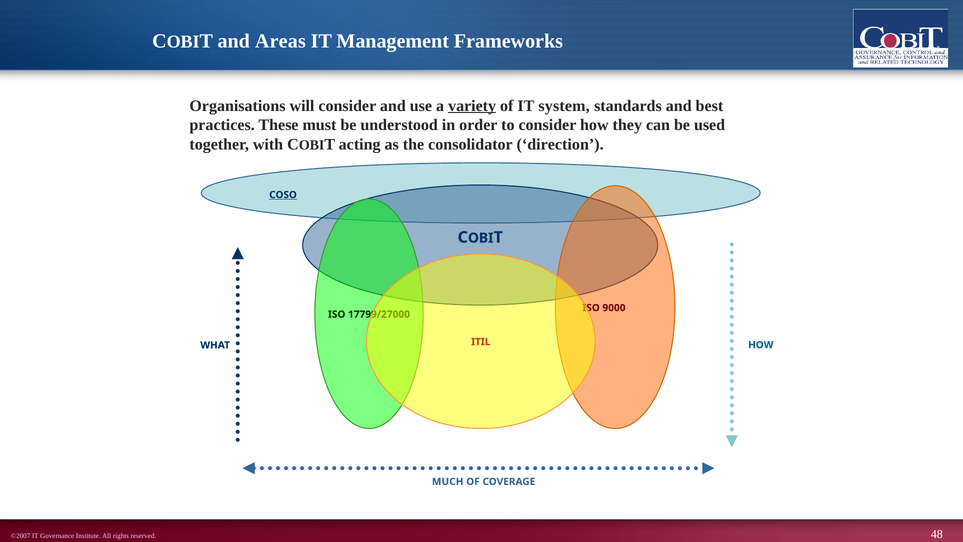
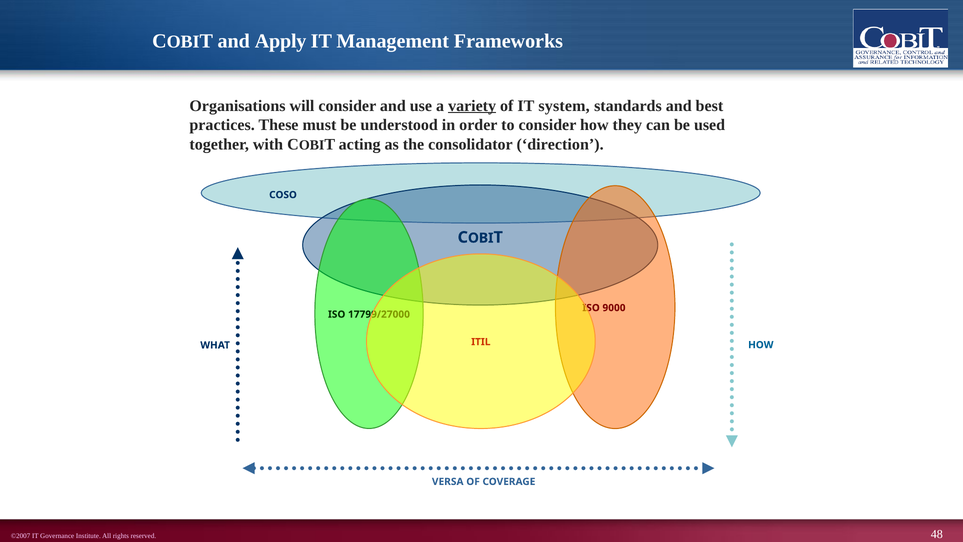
Areas: Areas -> Apply
COSO underline: present -> none
MUCH: MUCH -> VERSA
